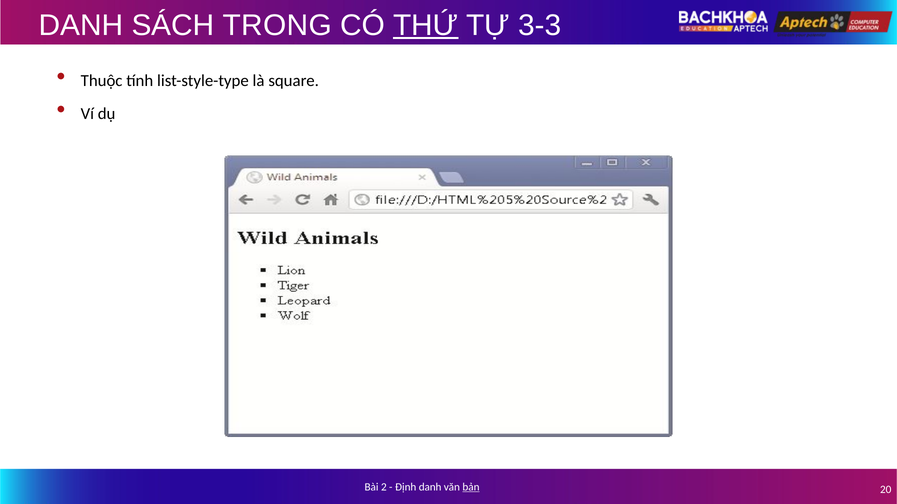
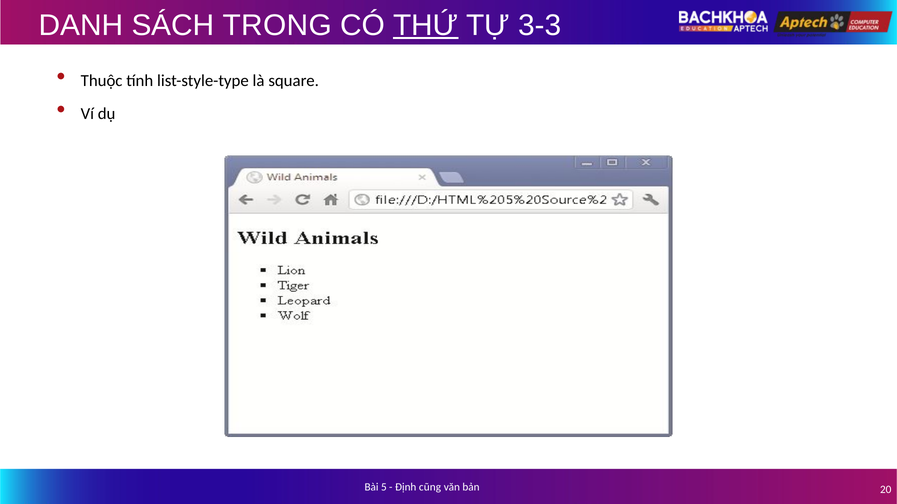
2: 2 -> 5
Định danh: danh -> cũng
bản underline: present -> none
